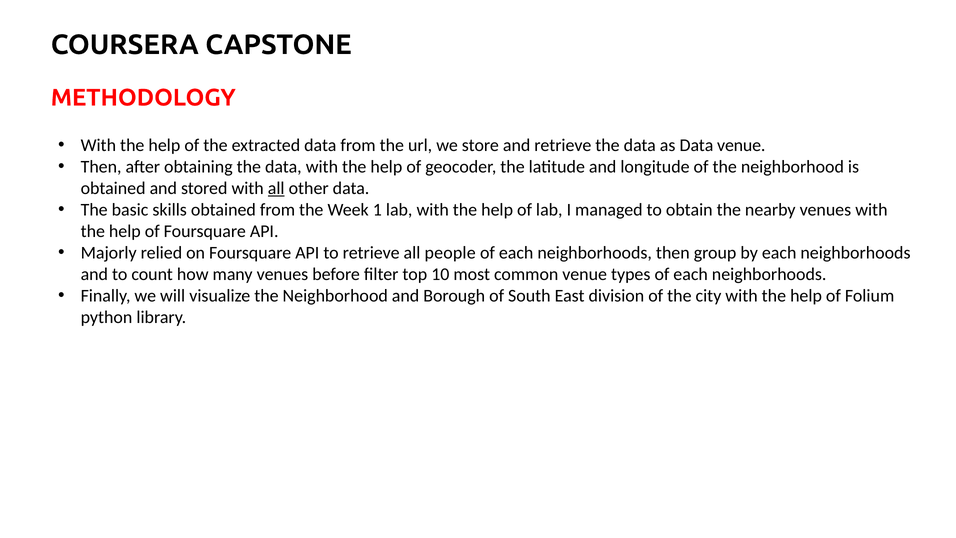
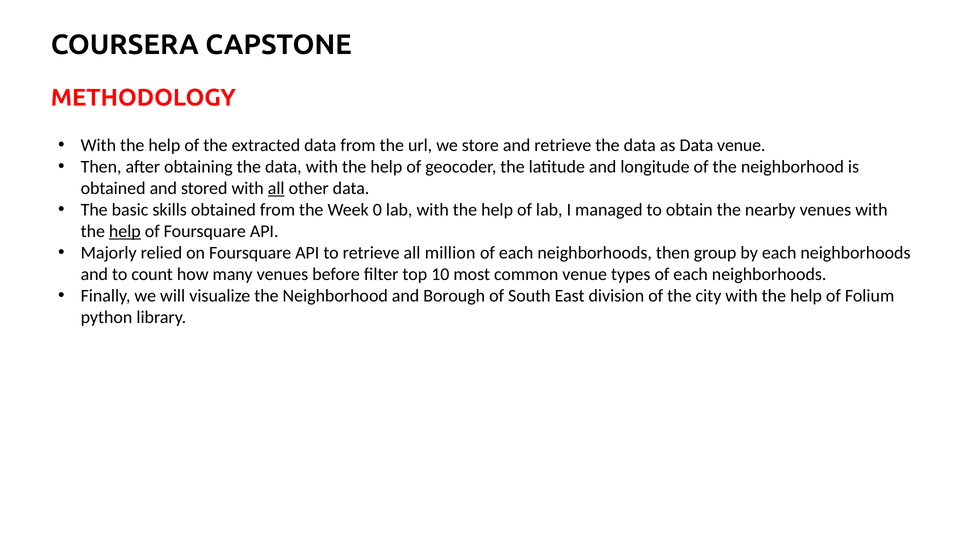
1: 1 -> 0
help at (125, 231) underline: none -> present
people: people -> million
